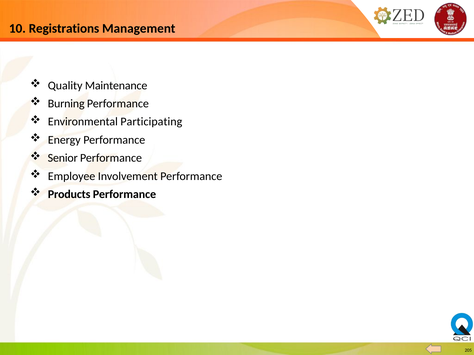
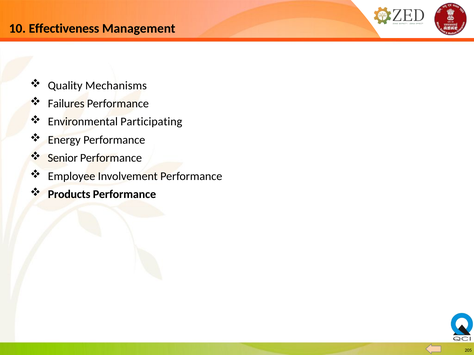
Registrations: Registrations -> Effectiveness
Maintenance: Maintenance -> Mechanisms
Burning: Burning -> Failures
